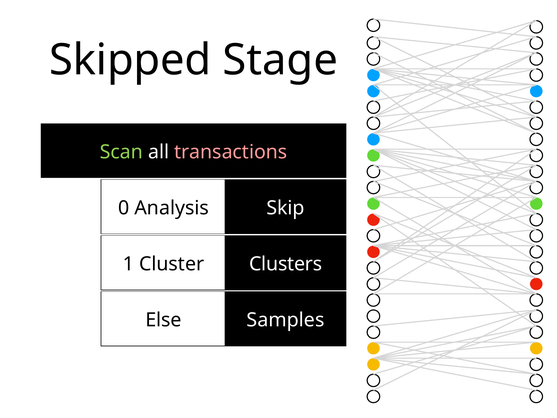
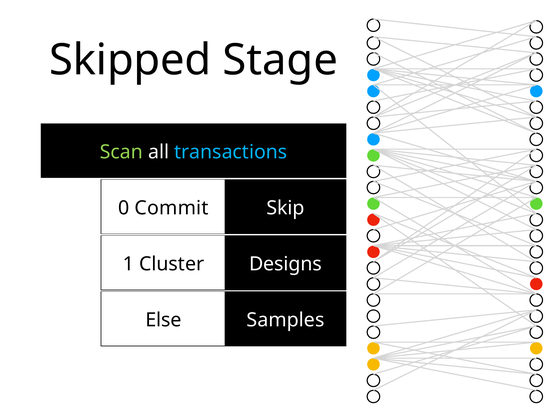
transactions colour: pink -> light blue
Analysis: Analysis -> Commit
Clusters: Clusters -> Designs
